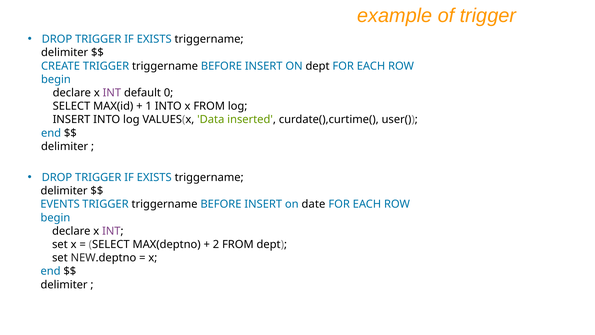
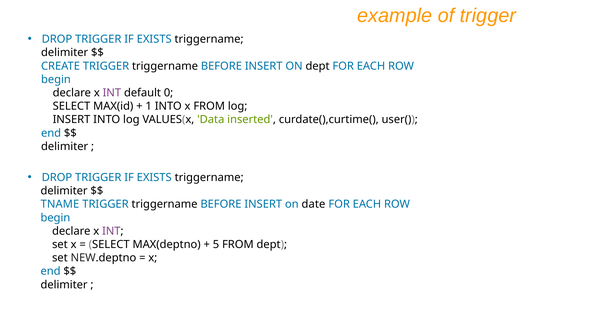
EVENTS: EVENTS -> TNAME
2: 2 -> 5
